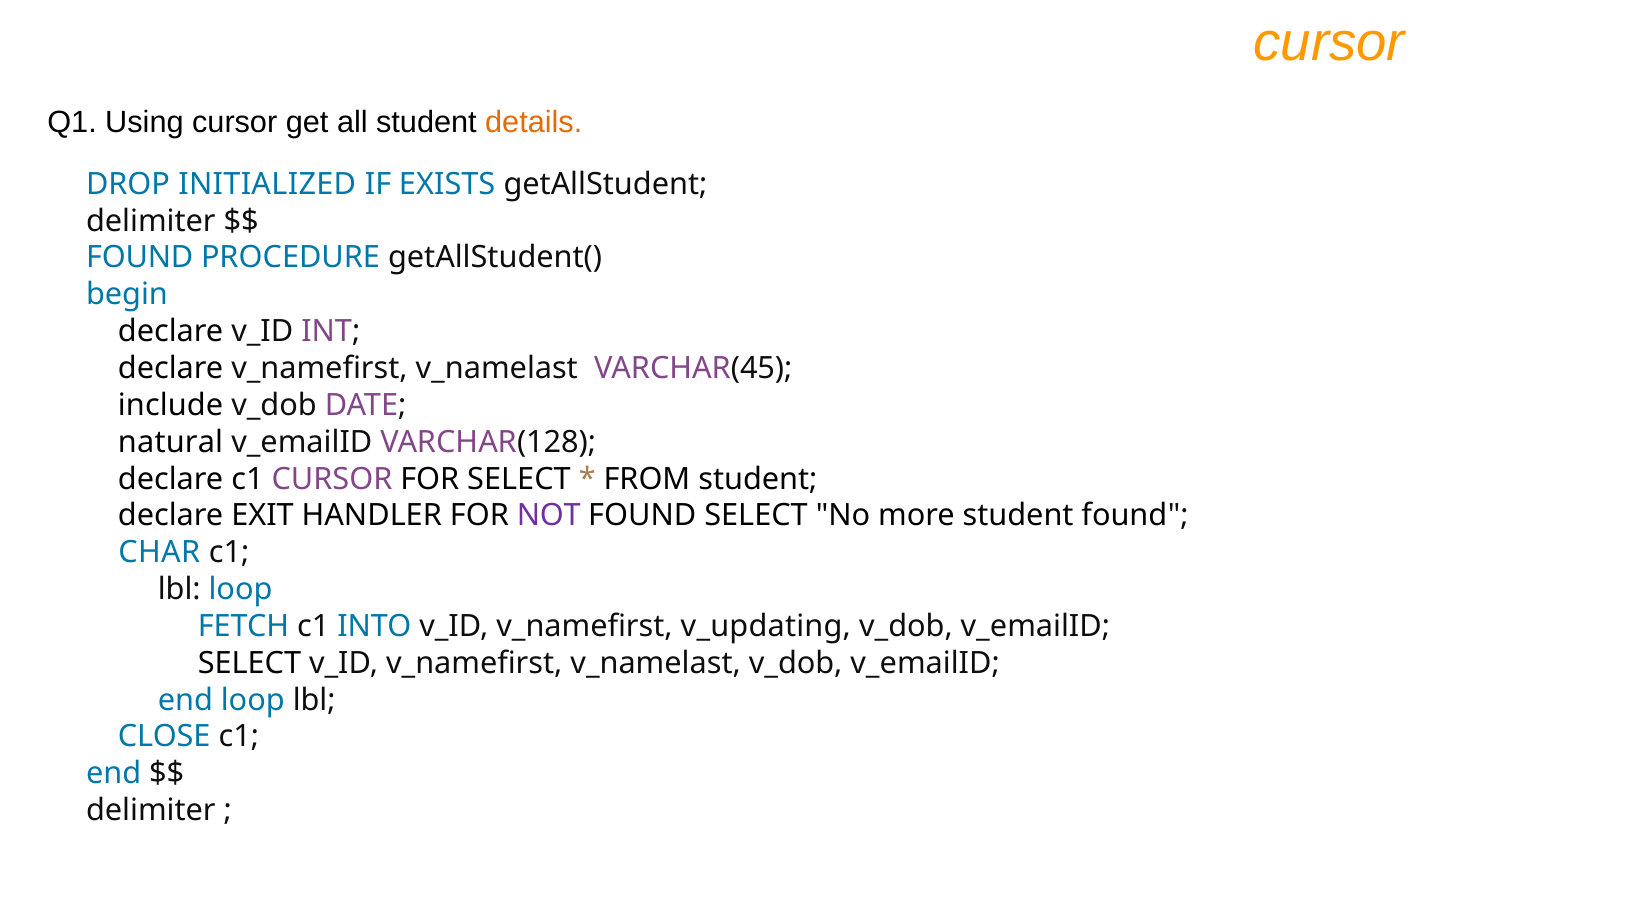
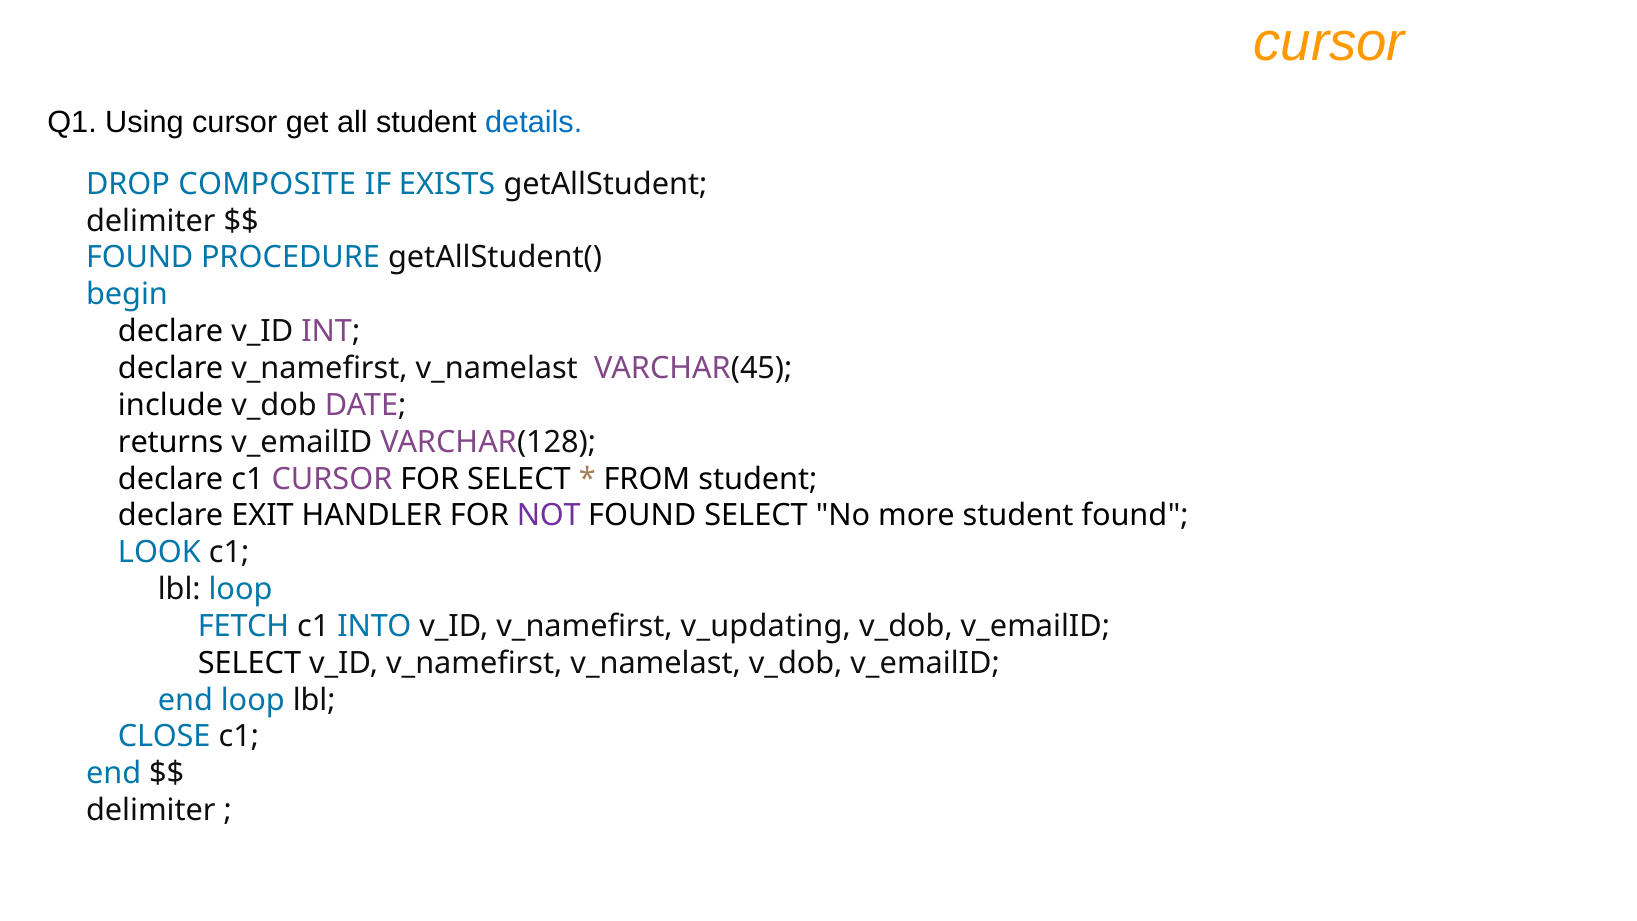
details colour: orange -> blue
INITIALIZED: INITIALIZED -> COMPOSITE
natural: natural -> returns
CHAR: CHAR -> LOOK
